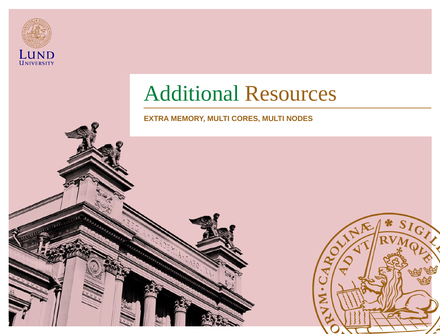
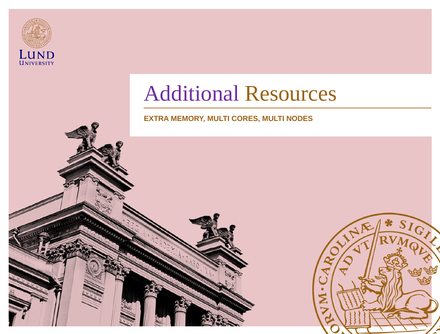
Additional colour: green -> purple
